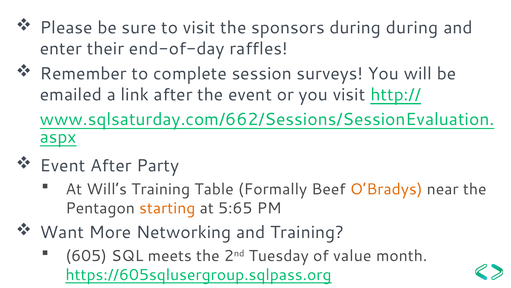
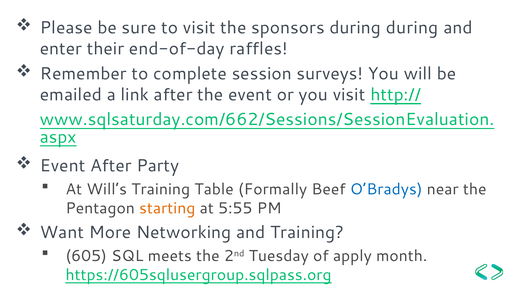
O’Bradys colour: orange -> blue
5:65: 5:65 -> 5:55
value: value -> apply
